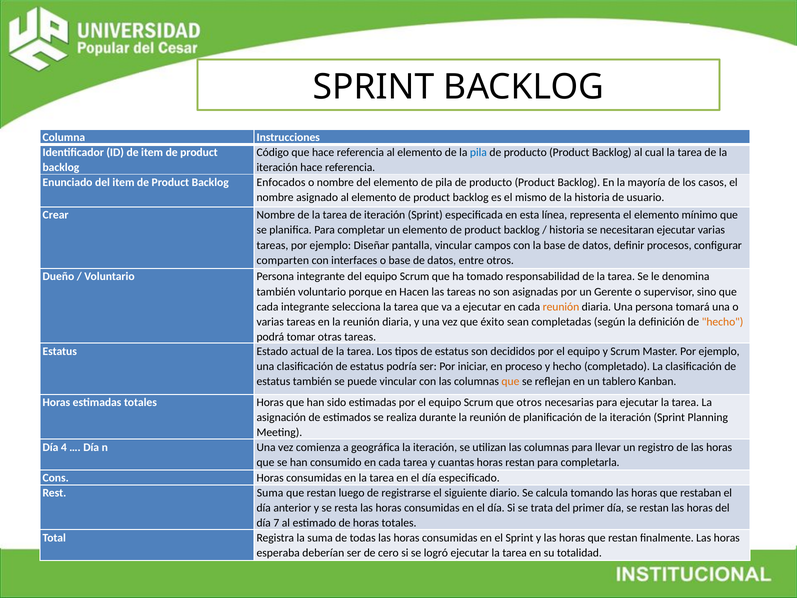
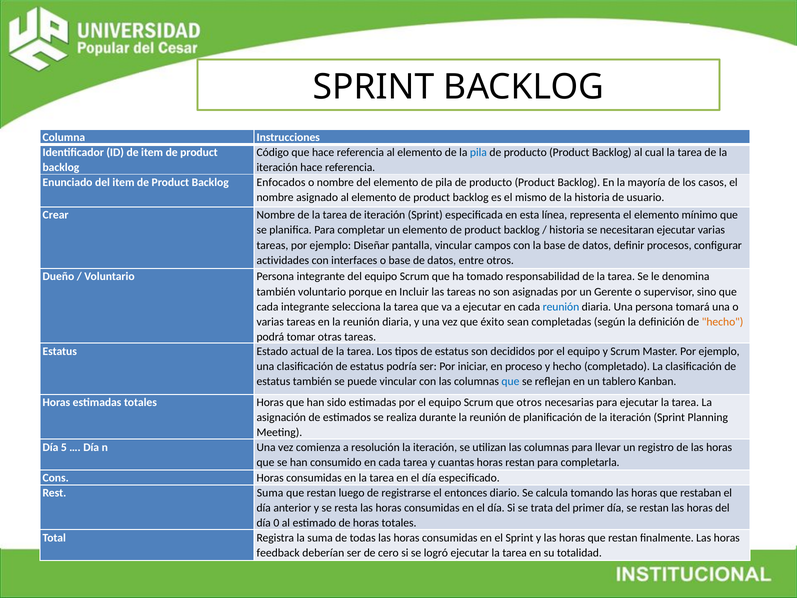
comparten: comparten -> actividades
Hacen: Hacen -> Incluir
reunión at (561, 307) colour: orange -> blue
que at (510, 381) colour: orange -> blue
4: 4 -> 5
geográfica: geográfica -> resolución
siguiente: siguiente -> entonces
7: 7 -> 0
esperaba: esperaba -> feedback
